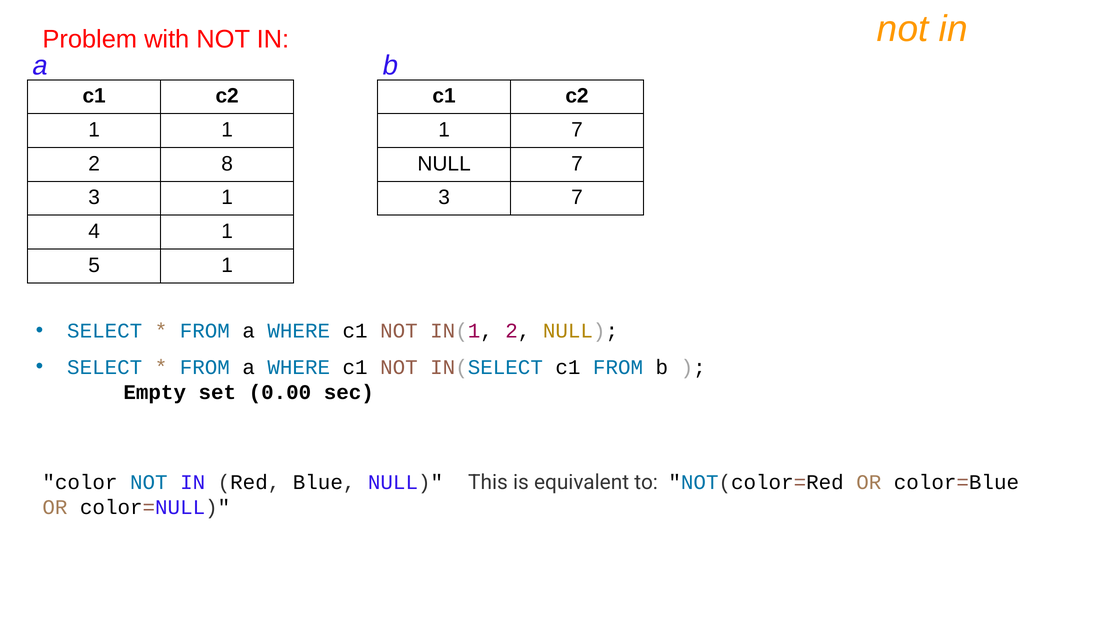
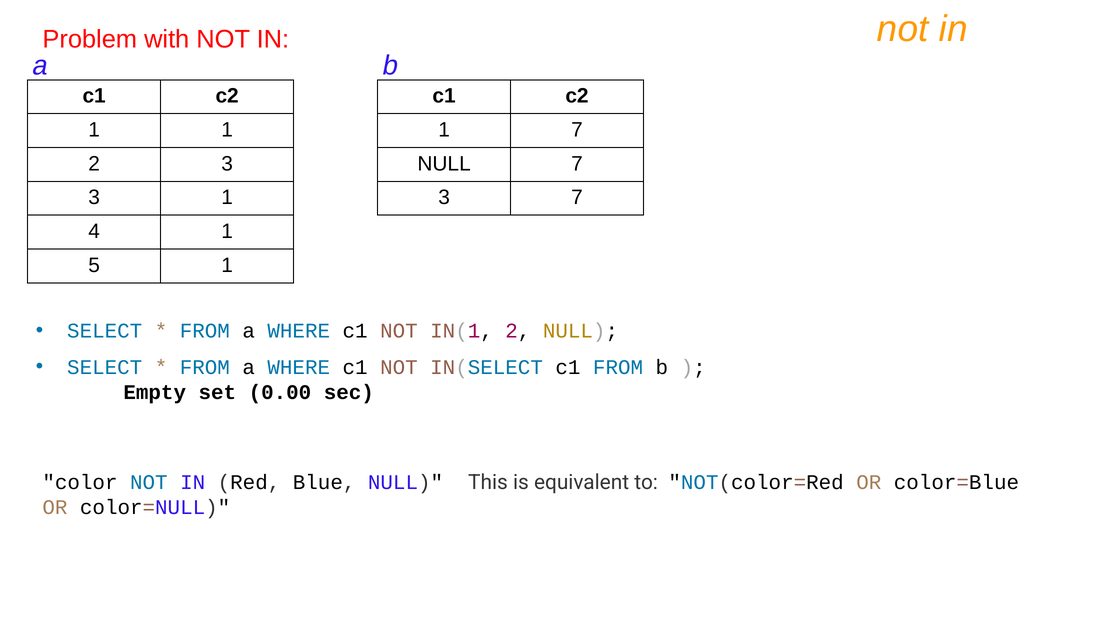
2 8: 8 -> 3
